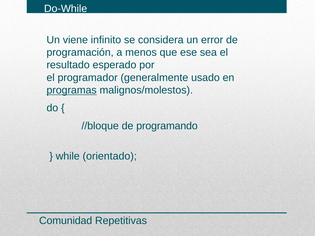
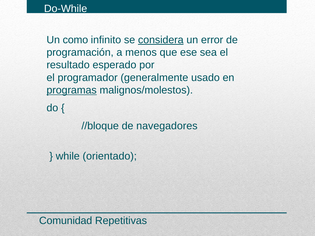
viene: viene -> como
considera underline: none -> present
programando: programando -> navegadores
